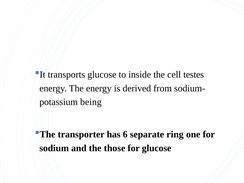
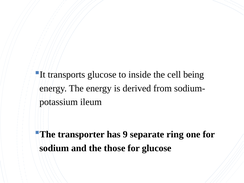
testes: testes -> being
being: being -> ileum
6: 6 -> 9
